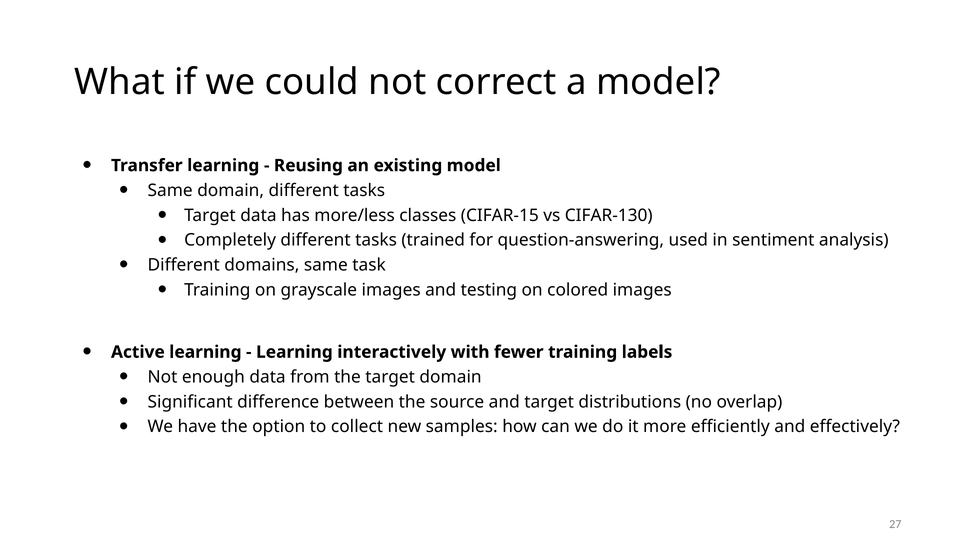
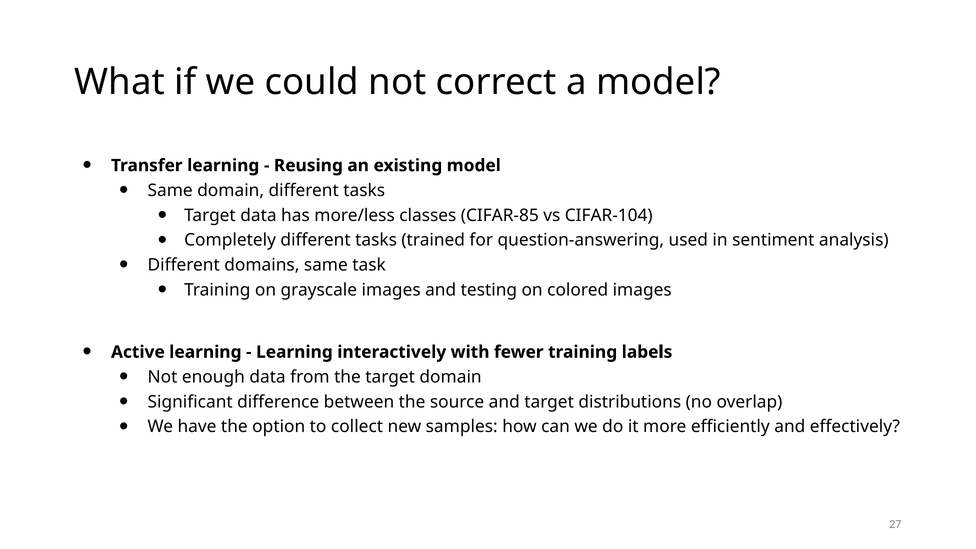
CIFAR-15: CIFAR-15 -> CIFAR-85
CIFAR-130: CIFAR-130 -> CIFAR-104
